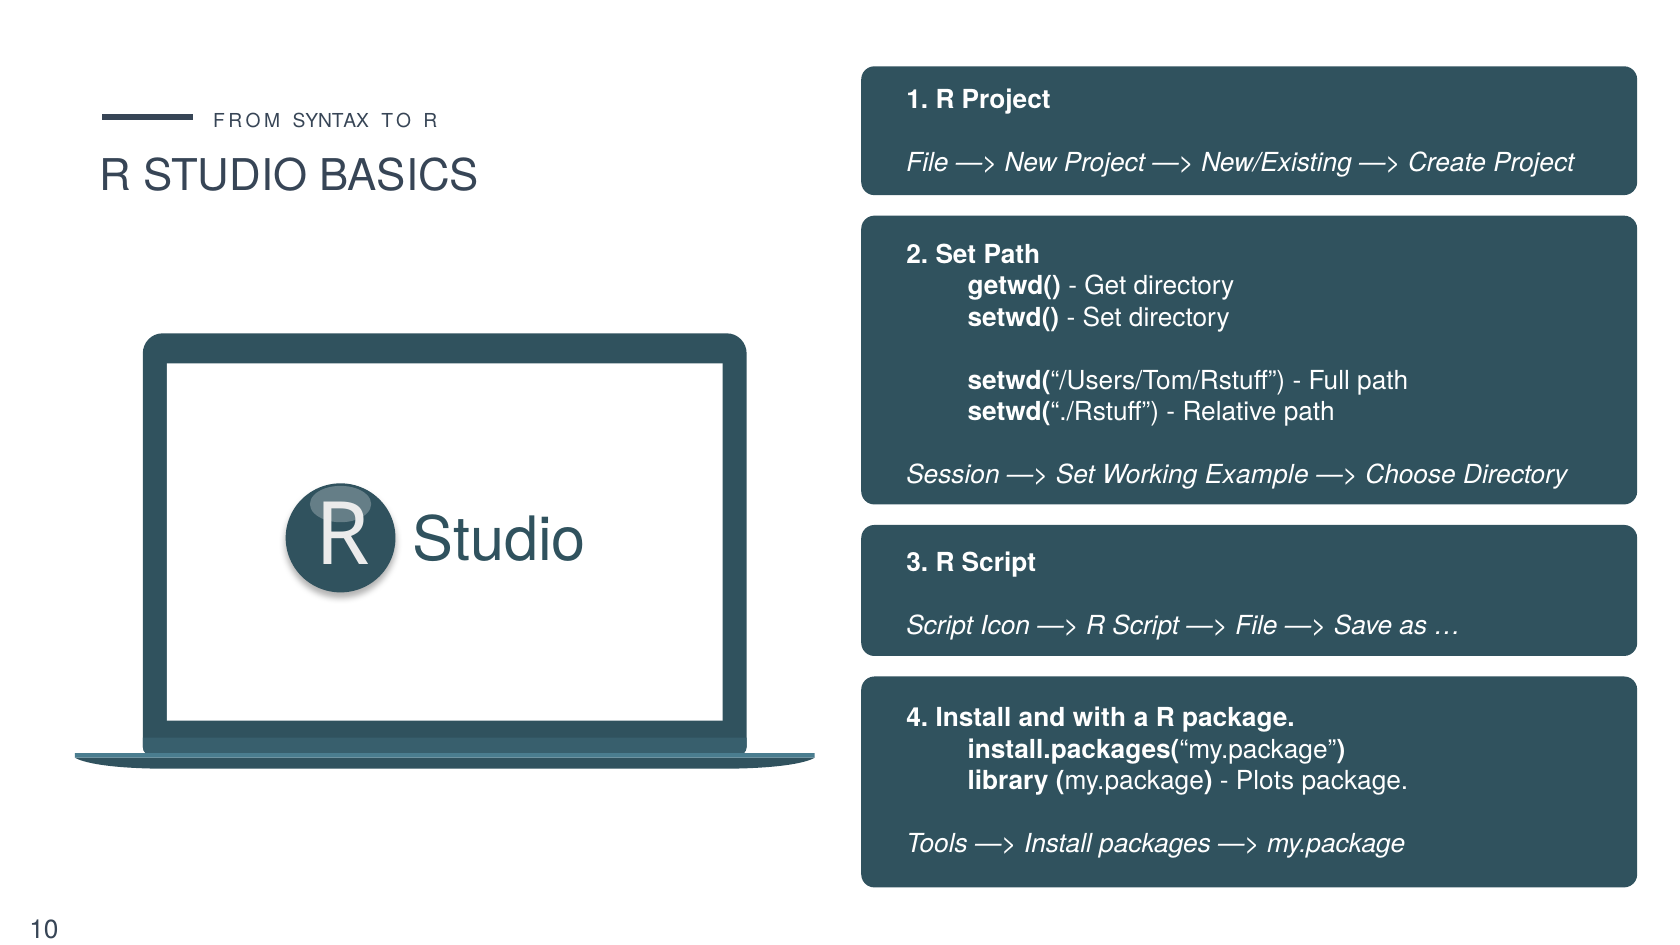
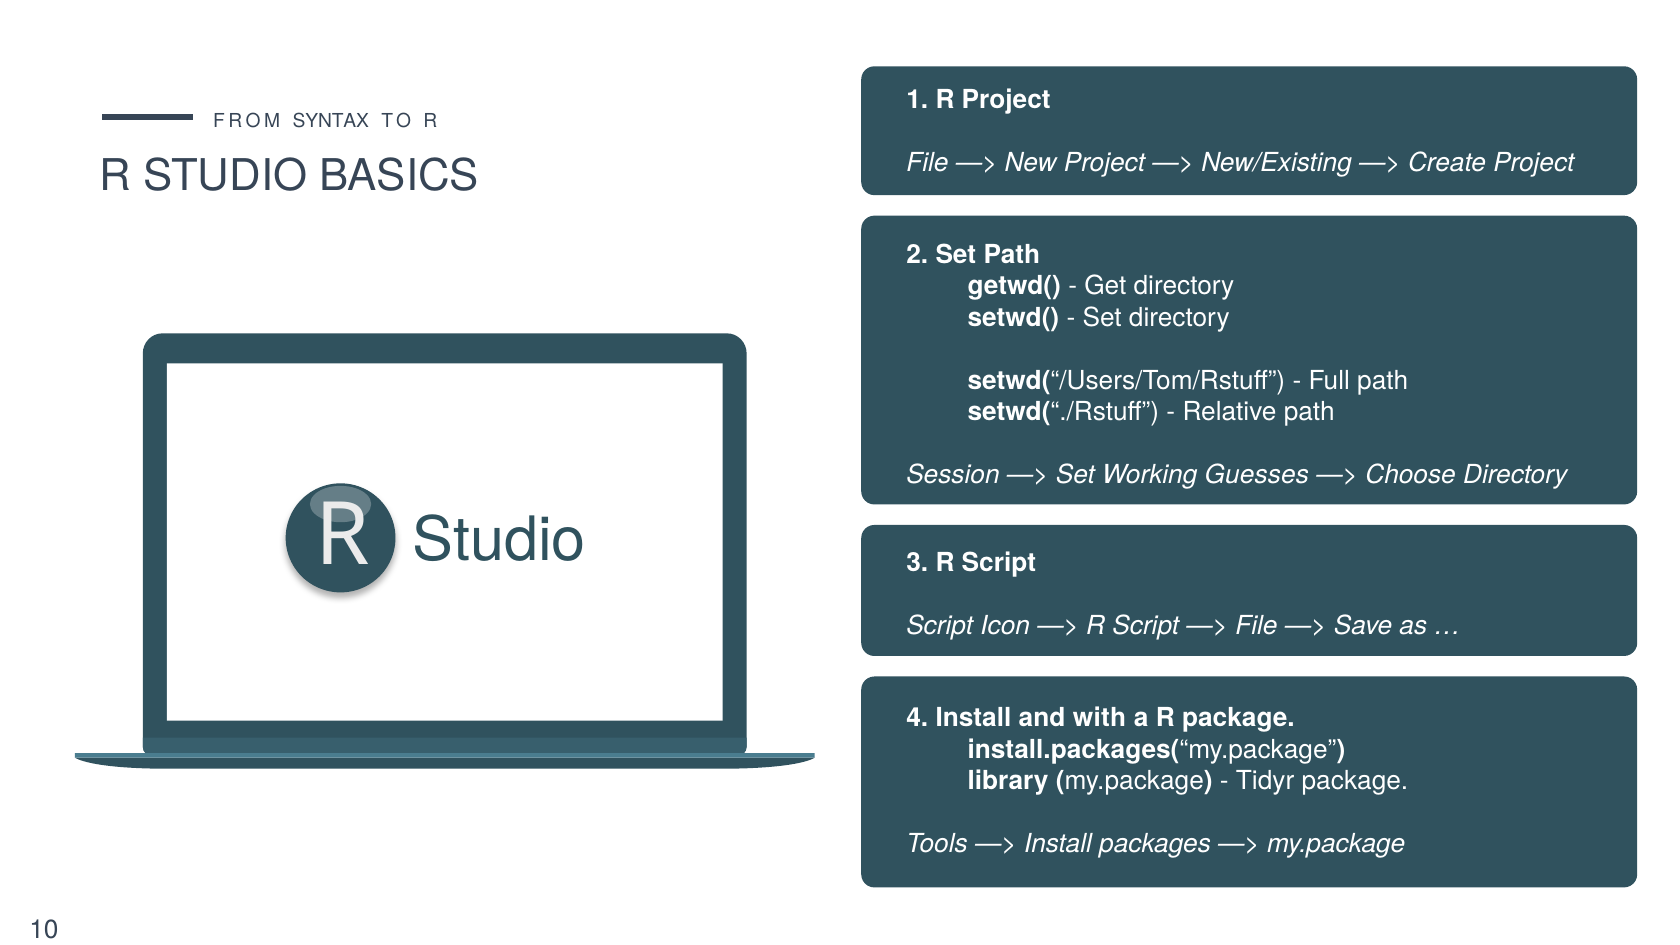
Example: Example -> Guesses
Plots: Plots -> Tidyr
